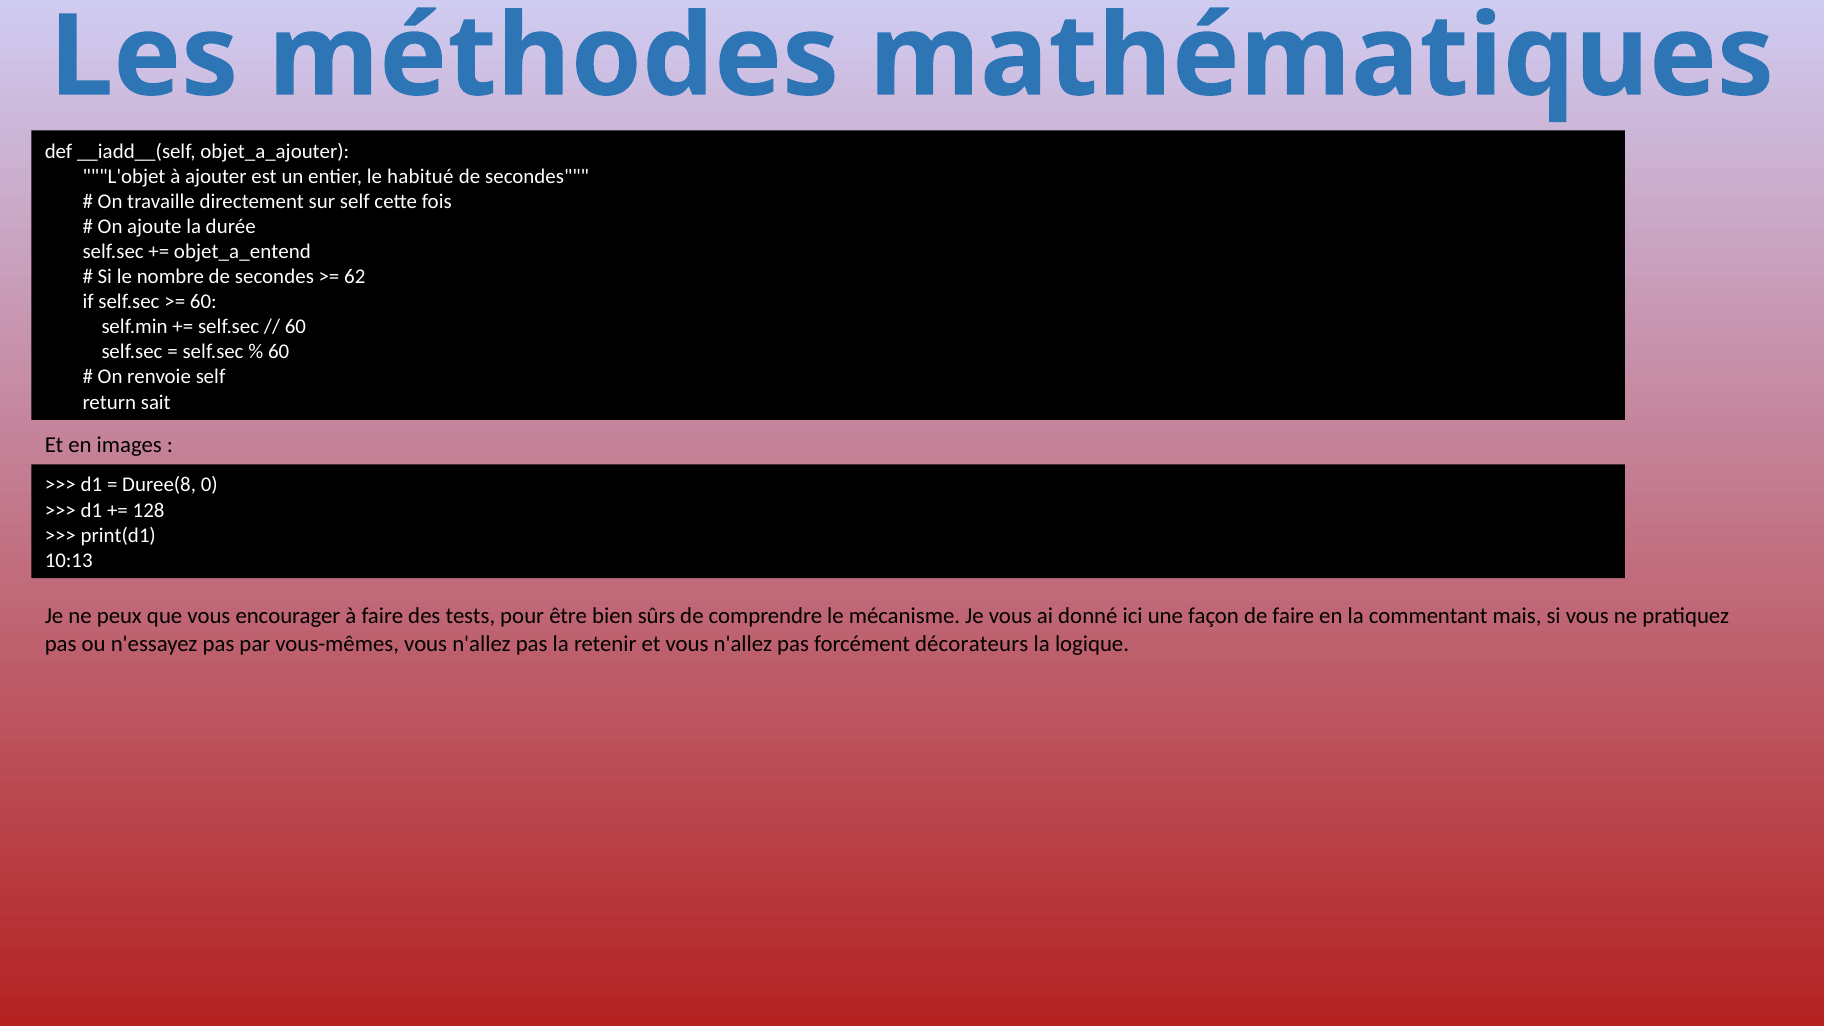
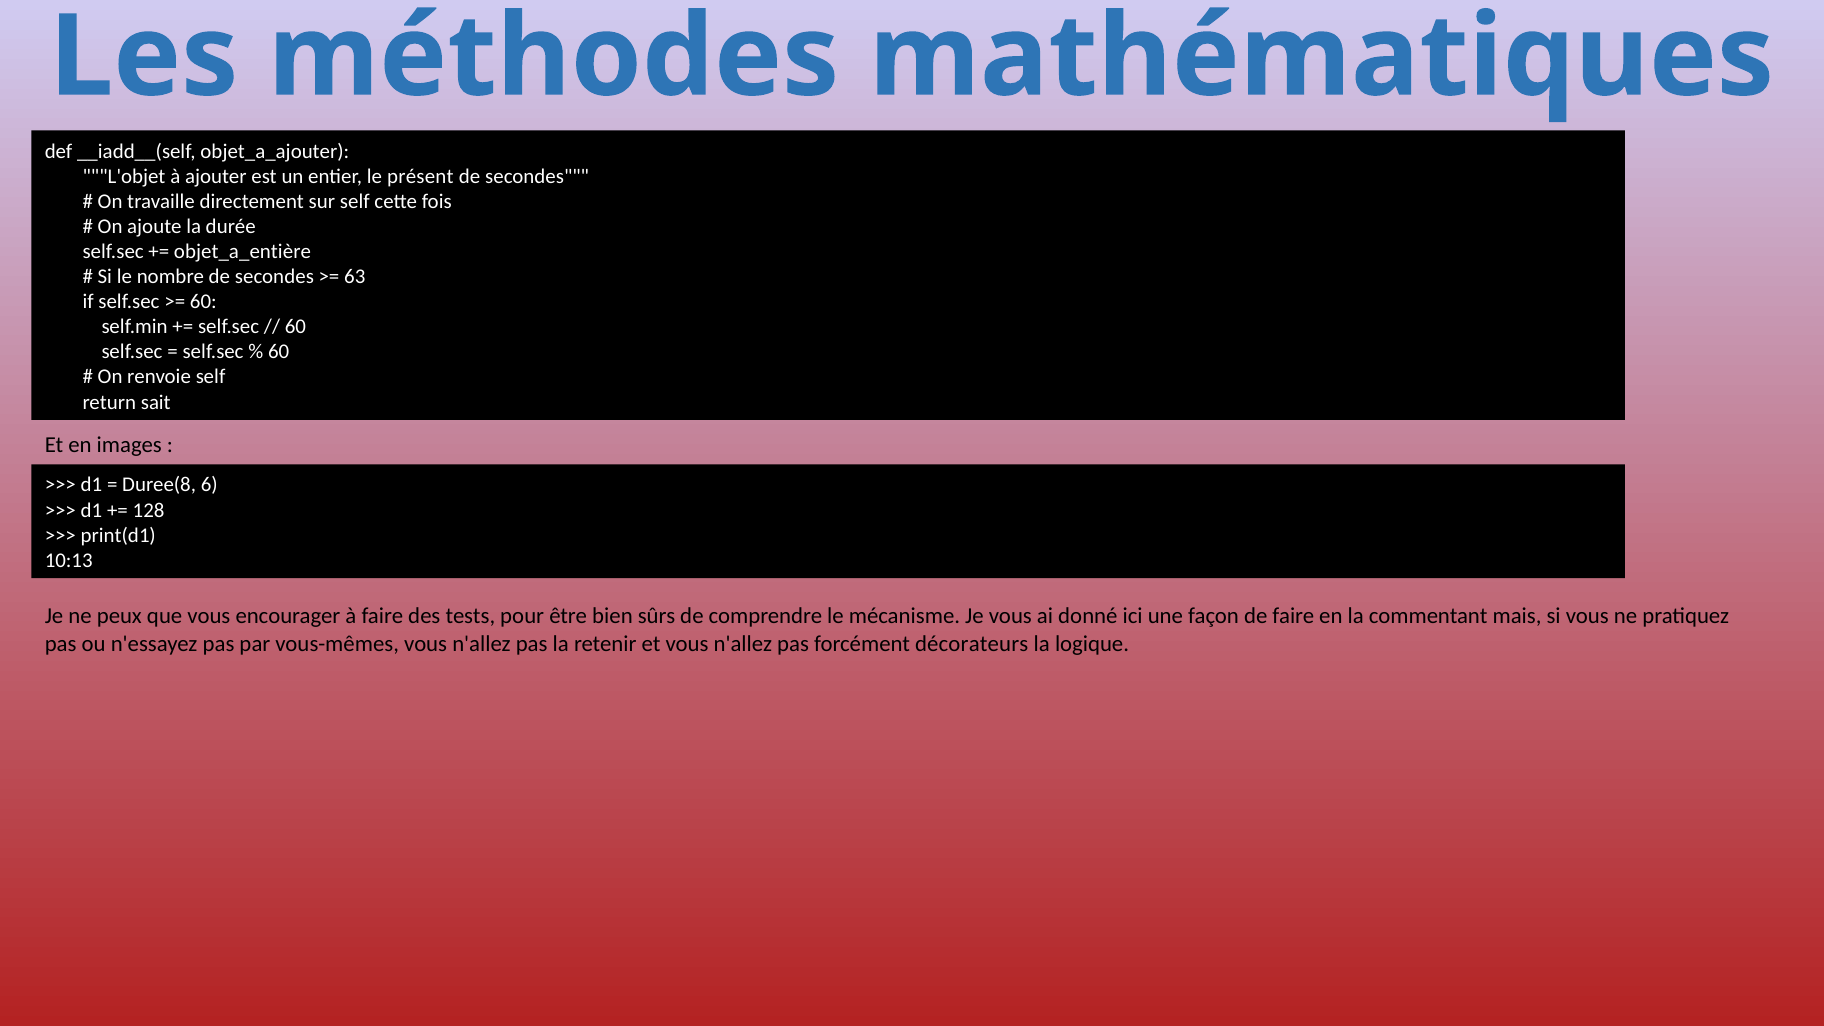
habitué: habitué -> présent
objet_a_entend: objet_a_entend -> objet_a_entière
62: 62 -> 63
0: 0 -> 6
